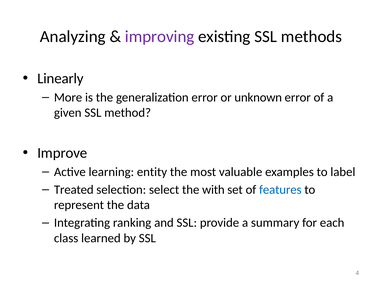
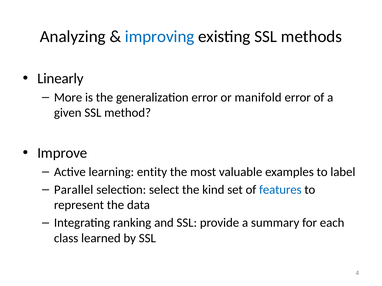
improving colour: purple -> blue
unknown: unknown -> manifold
Treated: Treated -> Parallel
with: with -> kind
